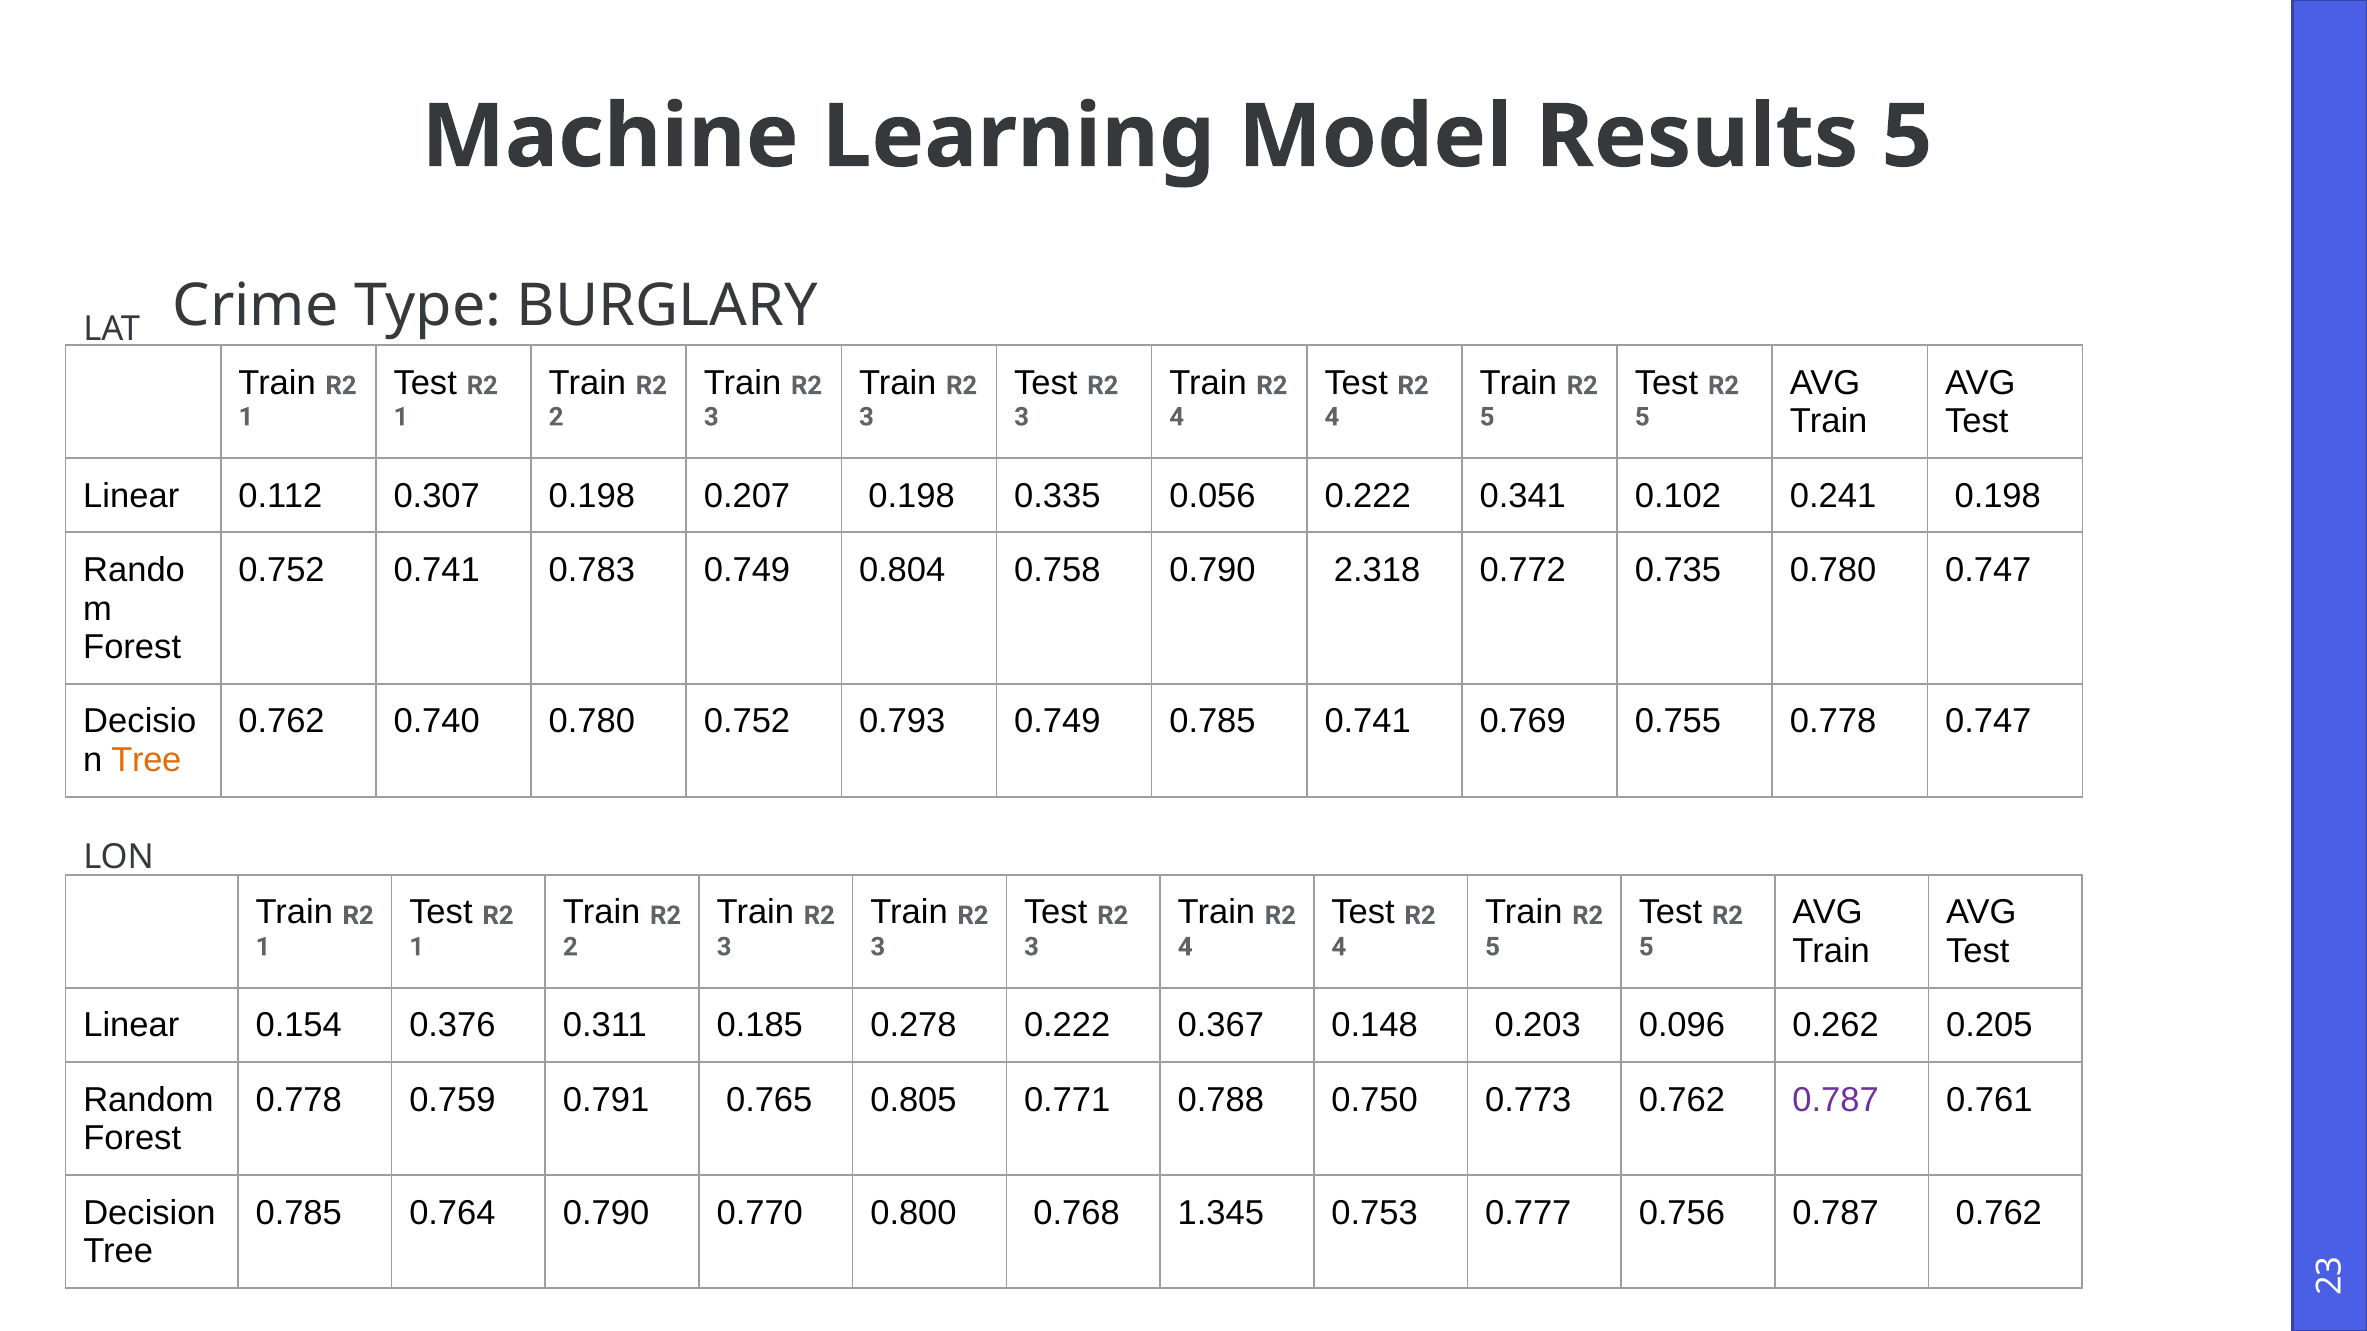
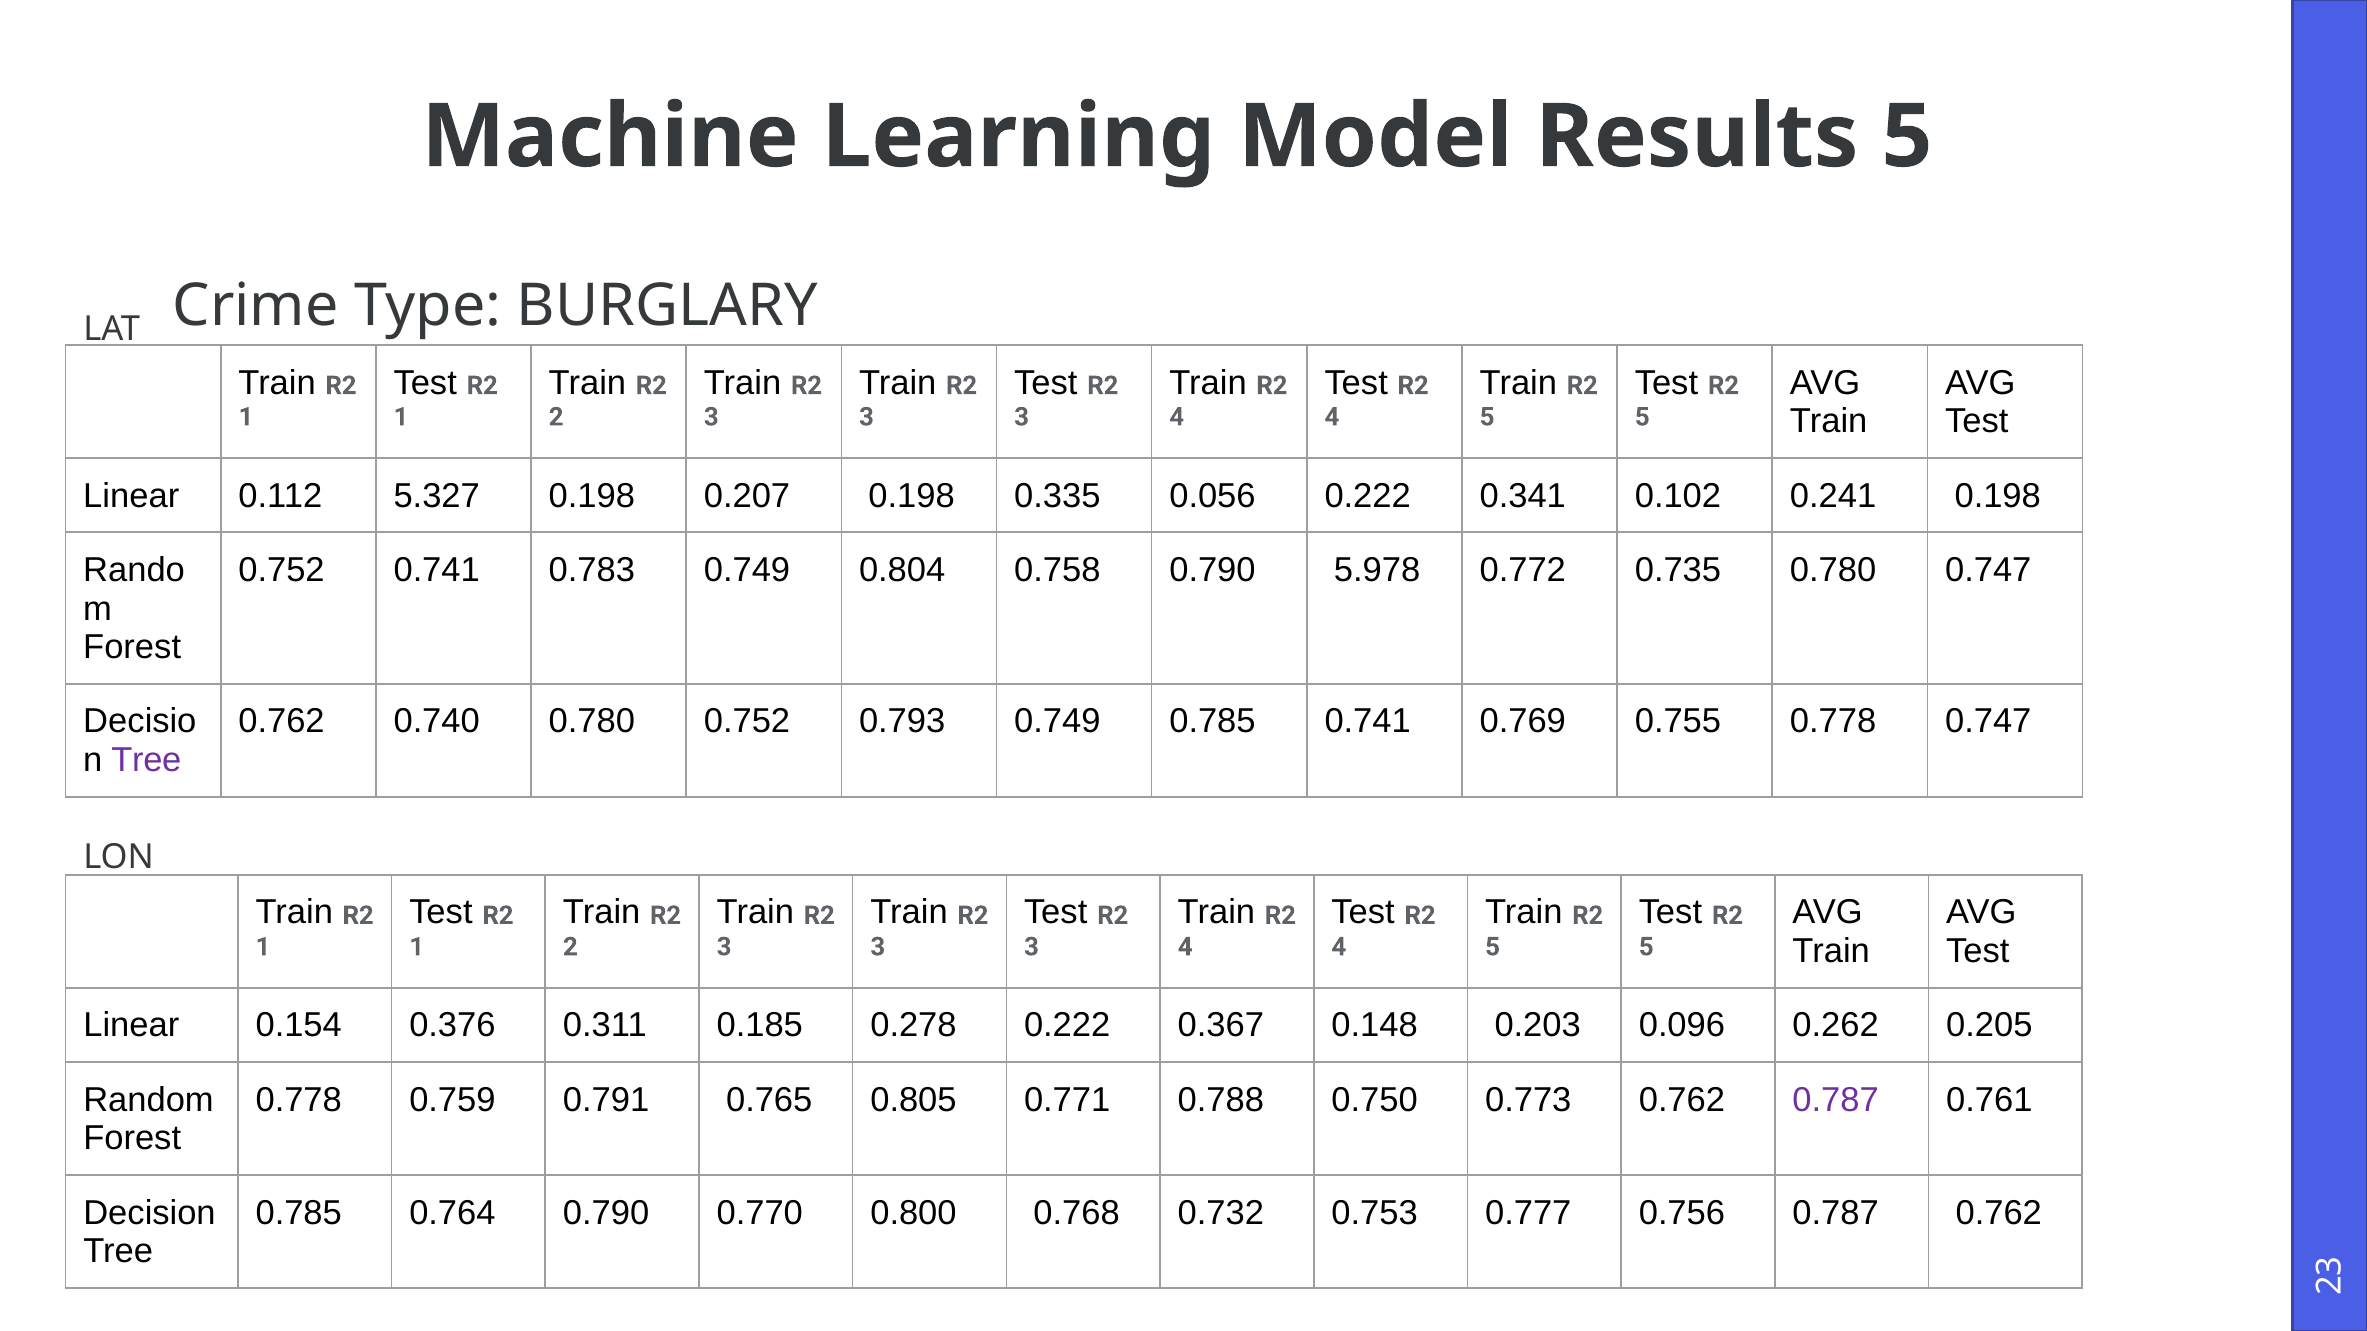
0.307: 0.307 -> 5.327
2.318: 2.318 -> 5.978
Tree at (146, 761) colour: orange -> purple
1.345: 1.345 -> 0.732
